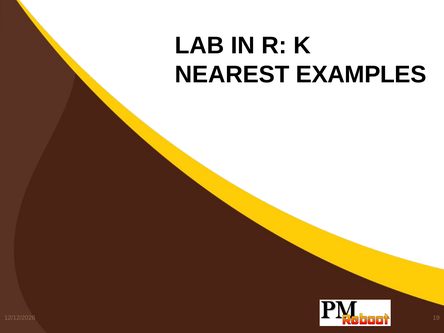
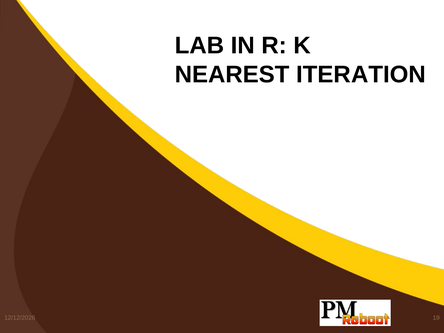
EXAMPLES: EXAMPLES -> ITERATION
